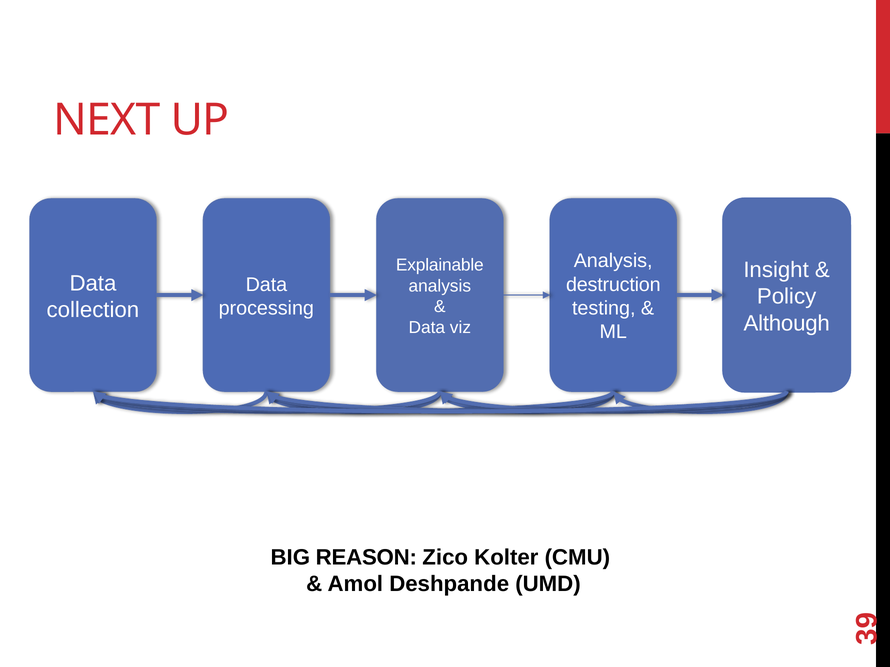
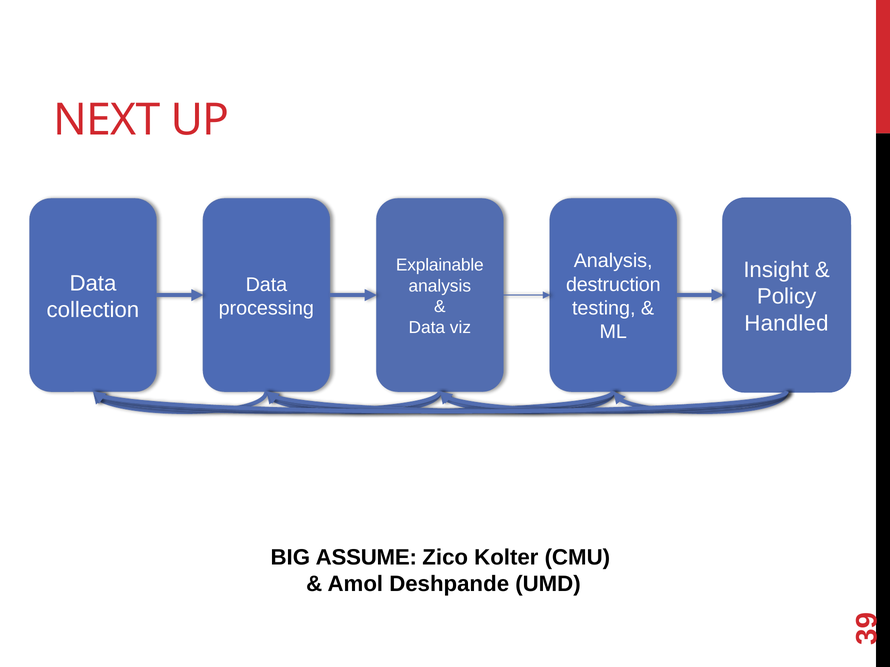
Although: Although -> Handled
REASON: REASON -> ASSUME
